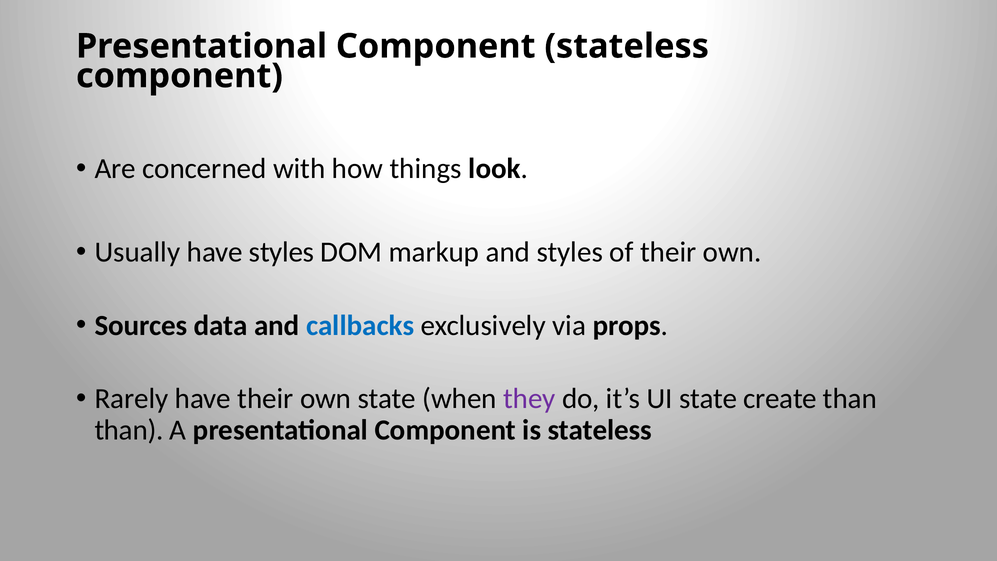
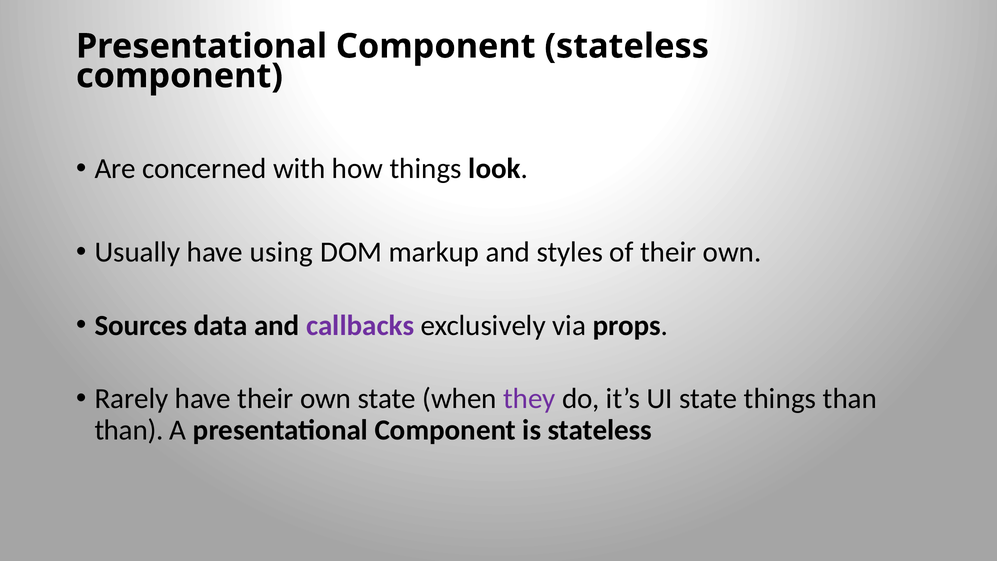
have styles: styles -> using
callbacks colour: blue -> purple
state create: create -> things
